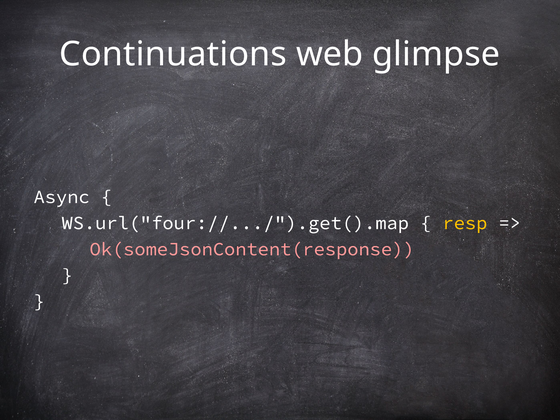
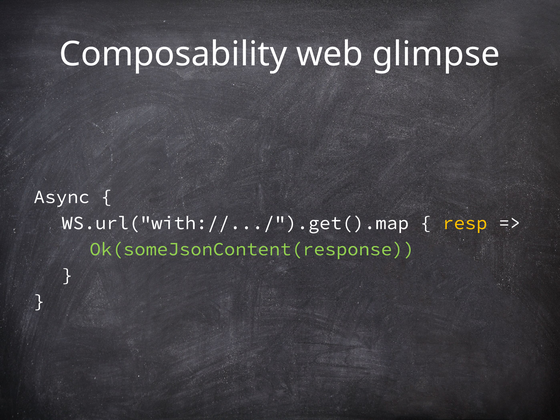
Continuations: Continuations -> Composability
WS.url("four://.../").get().map: WS.url("four://.../").get().map -> WS.url("with://.../").get().map
Ok(someJsonContent(response colour: pink -> light green
